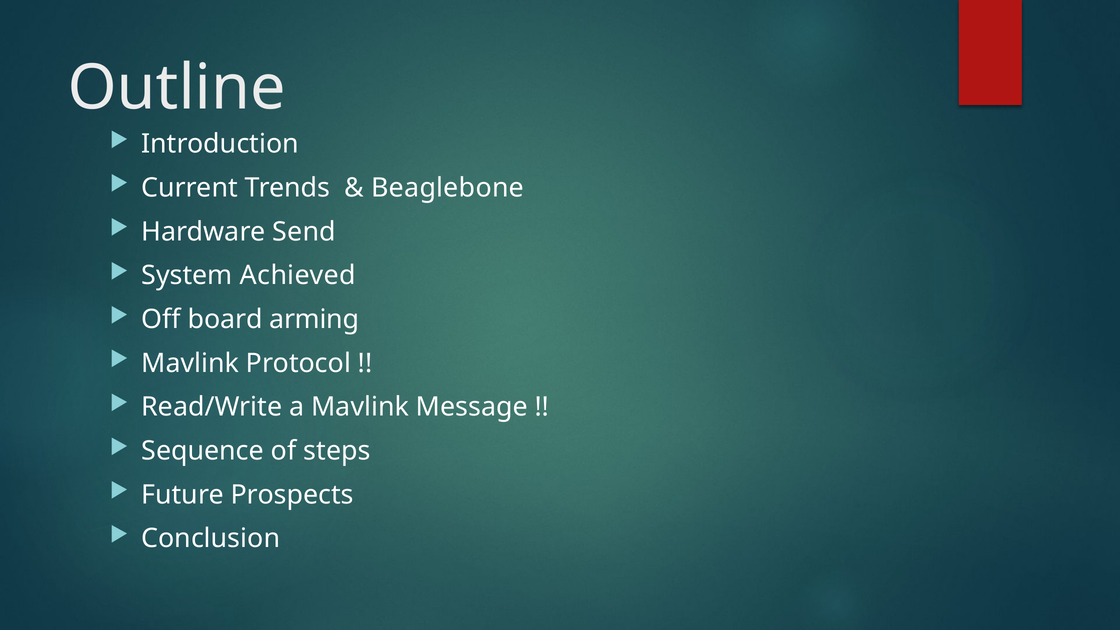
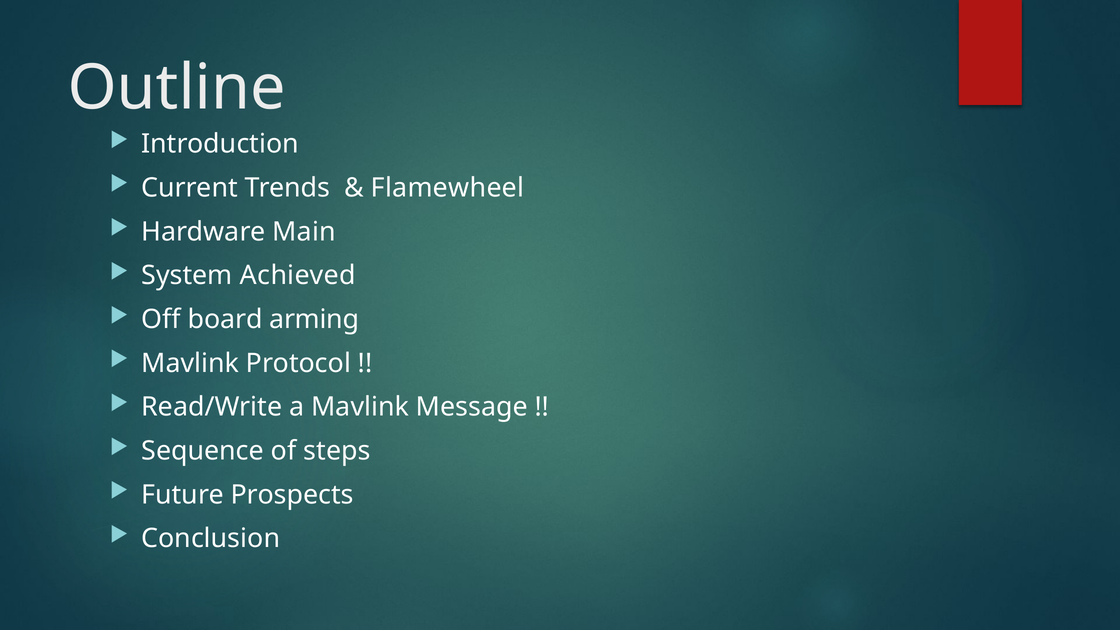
Beaglebone: Beaglebone -> Flamewheel
Send: Send -> Main
